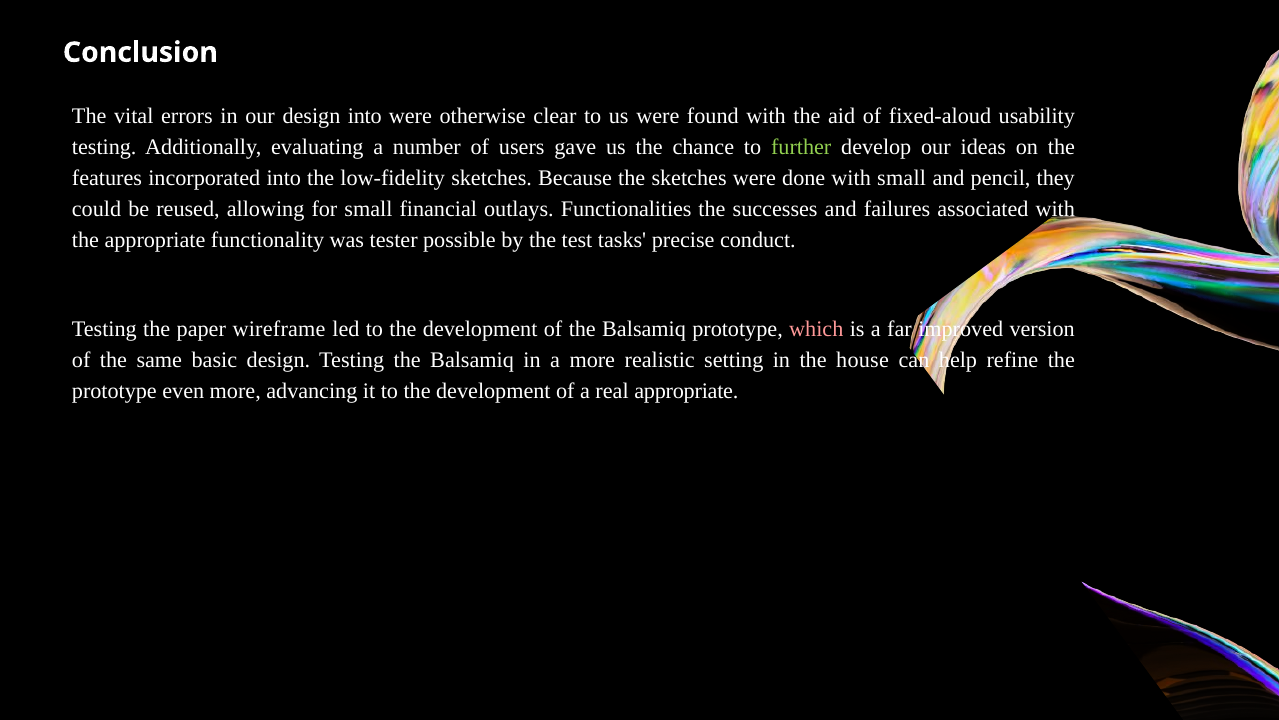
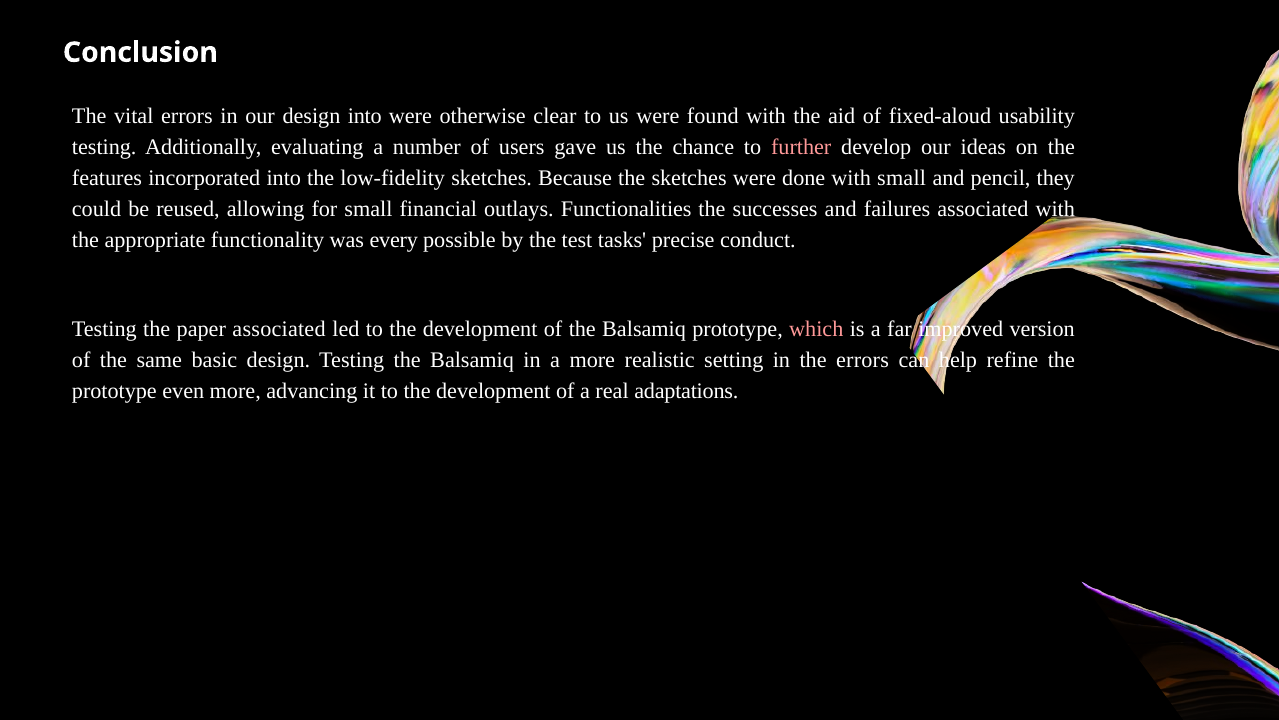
further colour: light green -> pink
tester: tester -> every
paper wireframe: wireframe -> associated
the house: house -> errors
real appropriate: appropriate -> adaptations
